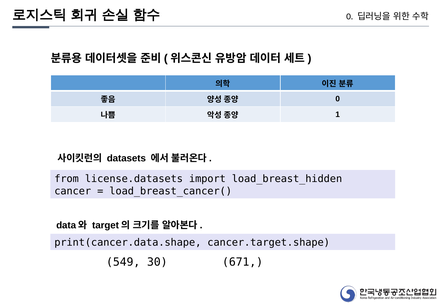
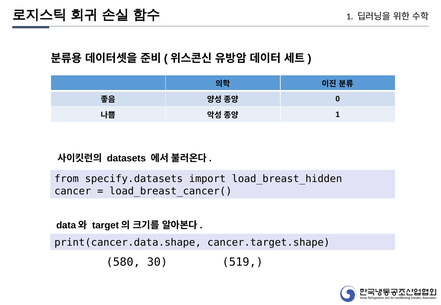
0 at (350, 17): 0 -> 1
license.datasets: license.datasets -> specify.datasets
549: 549 -> 580
671: 671 -> 519
